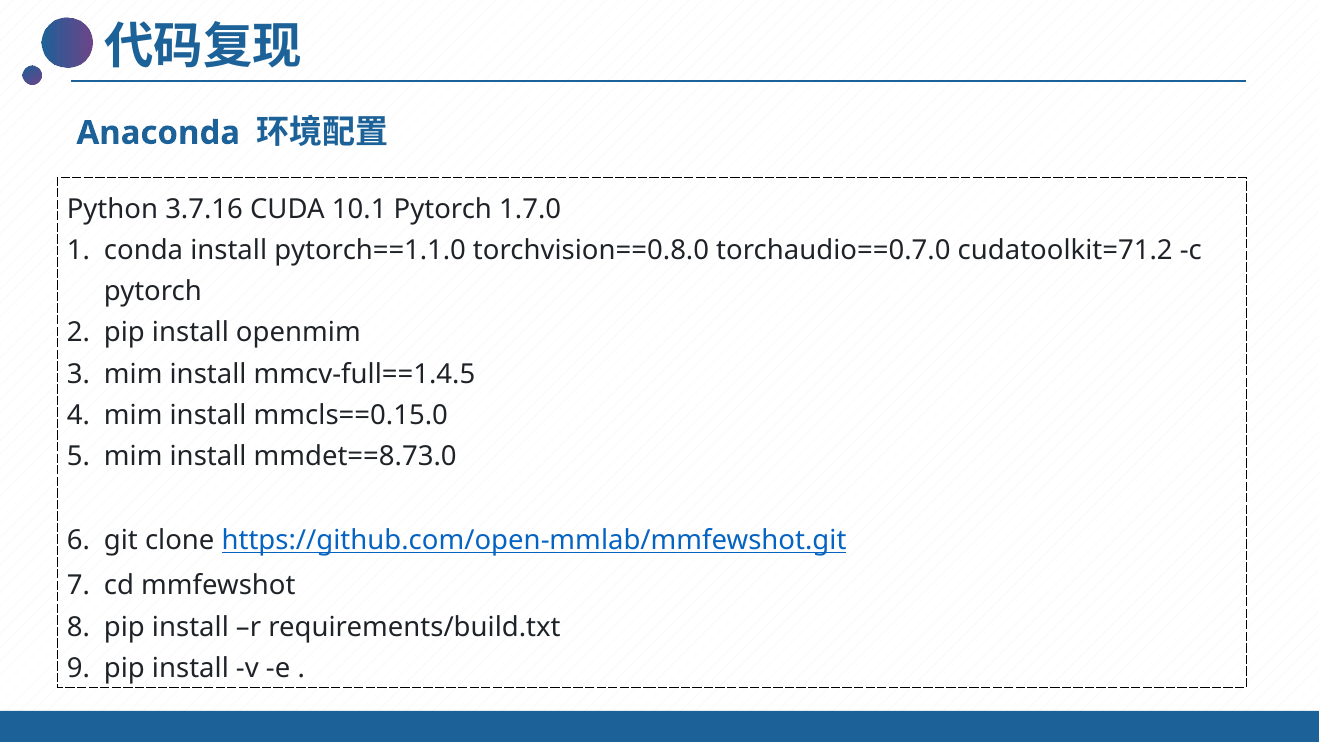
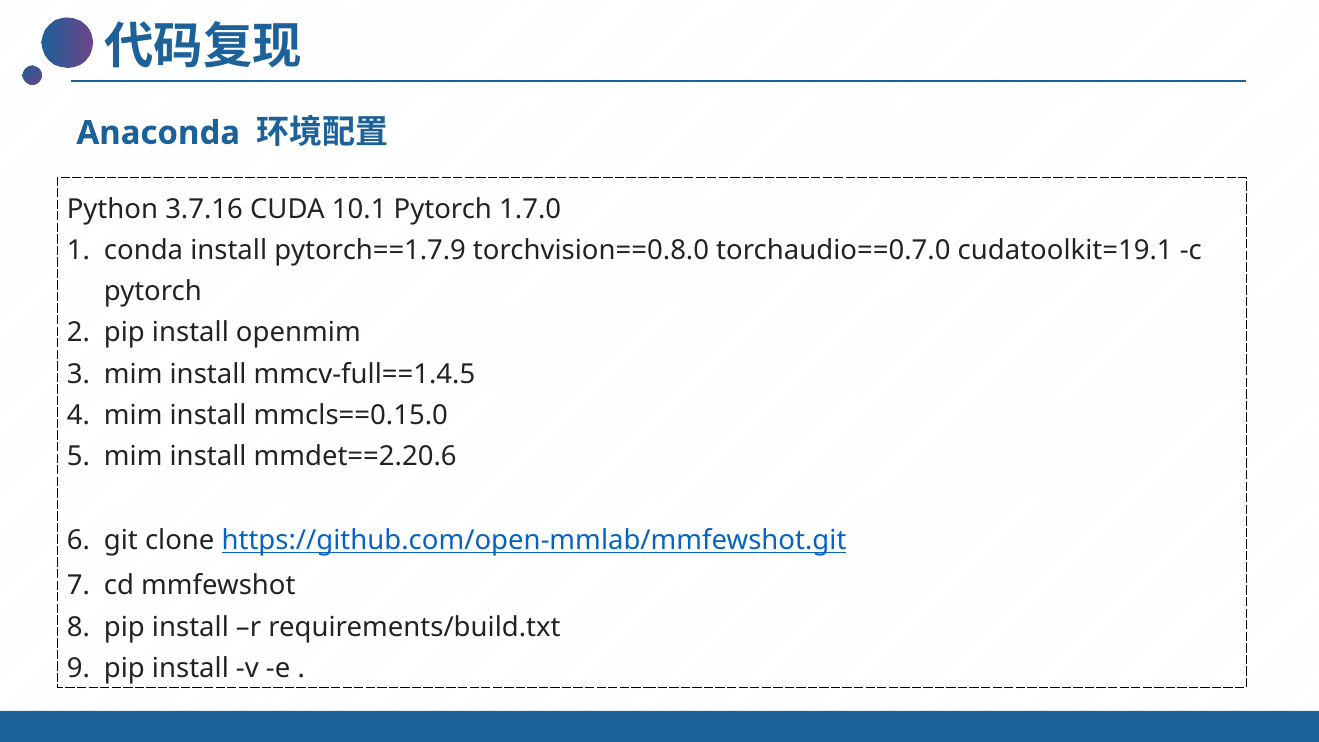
pytorch==1.1.0: pytorch==1.1.0 -> pytorch==1.7.9
cudatoolkit=71.2: cudatoolkit=71.2 -> cudatoolkit=19.1
mmdet==8.73.0: mmdet==8.73.0 -> mmdet==2.20.6
